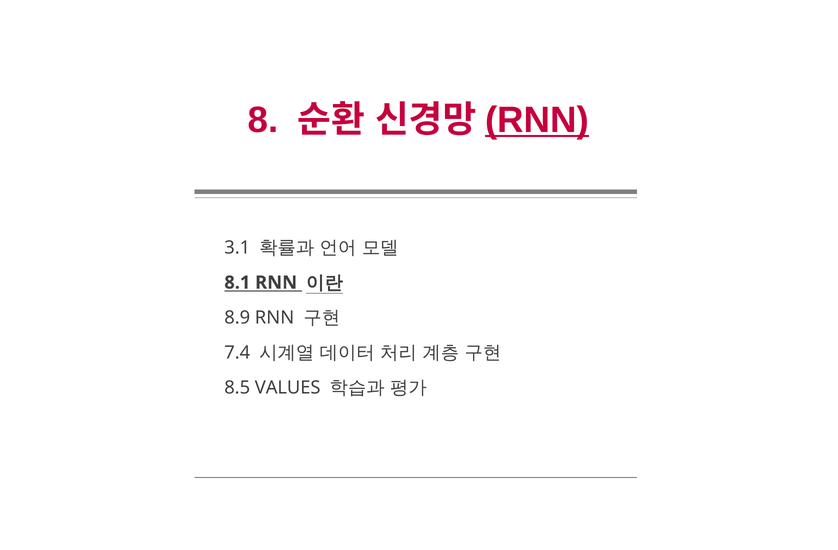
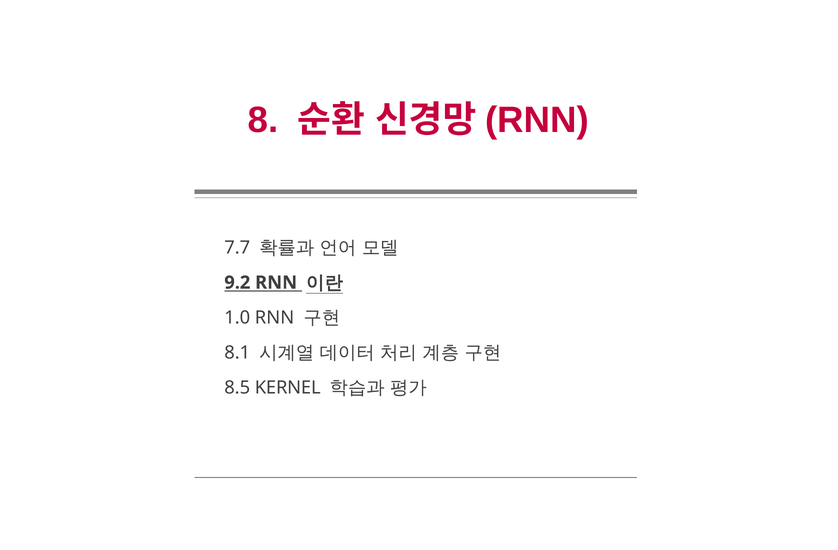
RNN at (537, 120) underline: present -> none
3.1: 3.1 -> 7.7
8.1: 8.1 -> 9.2
8.9: 8.9 -> 1.0
7.4: 7.4 -> 8.1
VALUES: VALUES -> KERNEL
